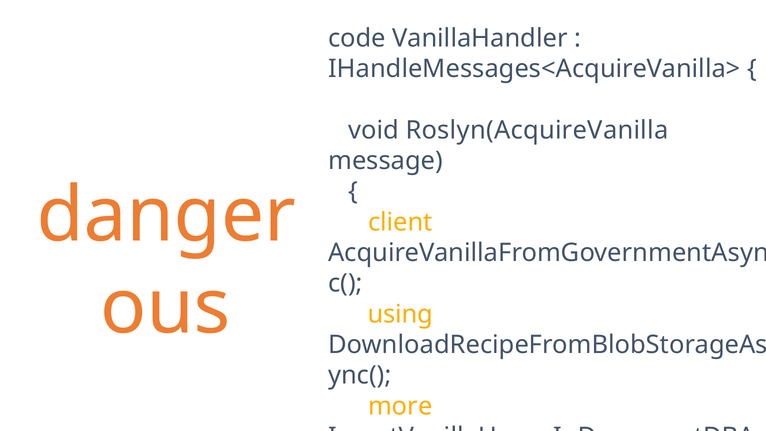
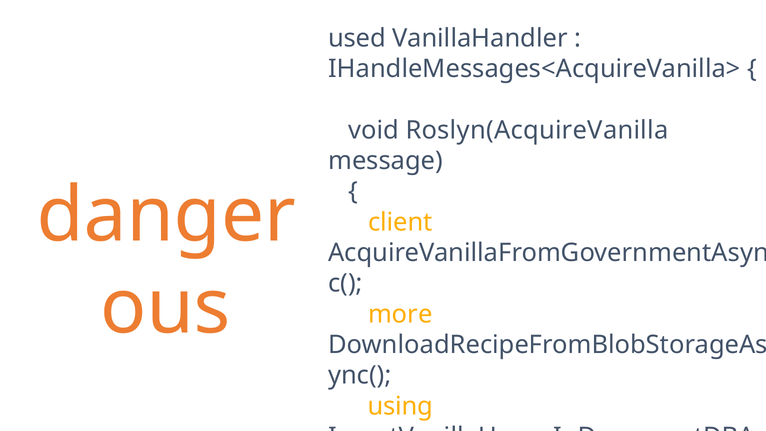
code: code -> used
using: using -> more
more: more -> using
